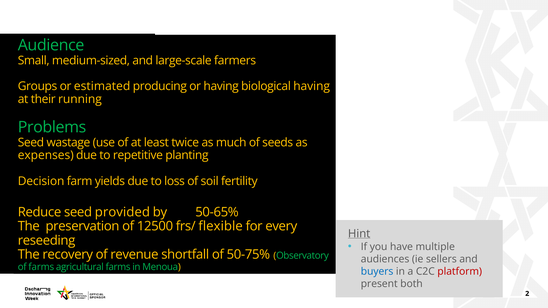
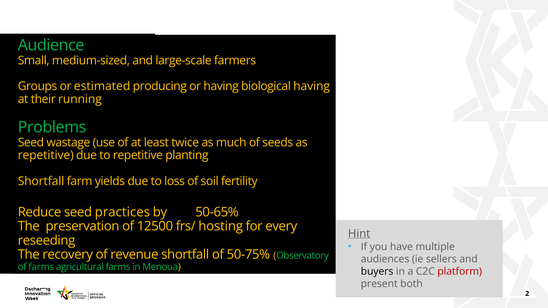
expenses at (46, 155): expenses -> repetitive
Decision at (41, 181): Decision -> Shortfall
provided: provided -> practices
flexible: flexible -> hosting
buyers colour: blue -> black
